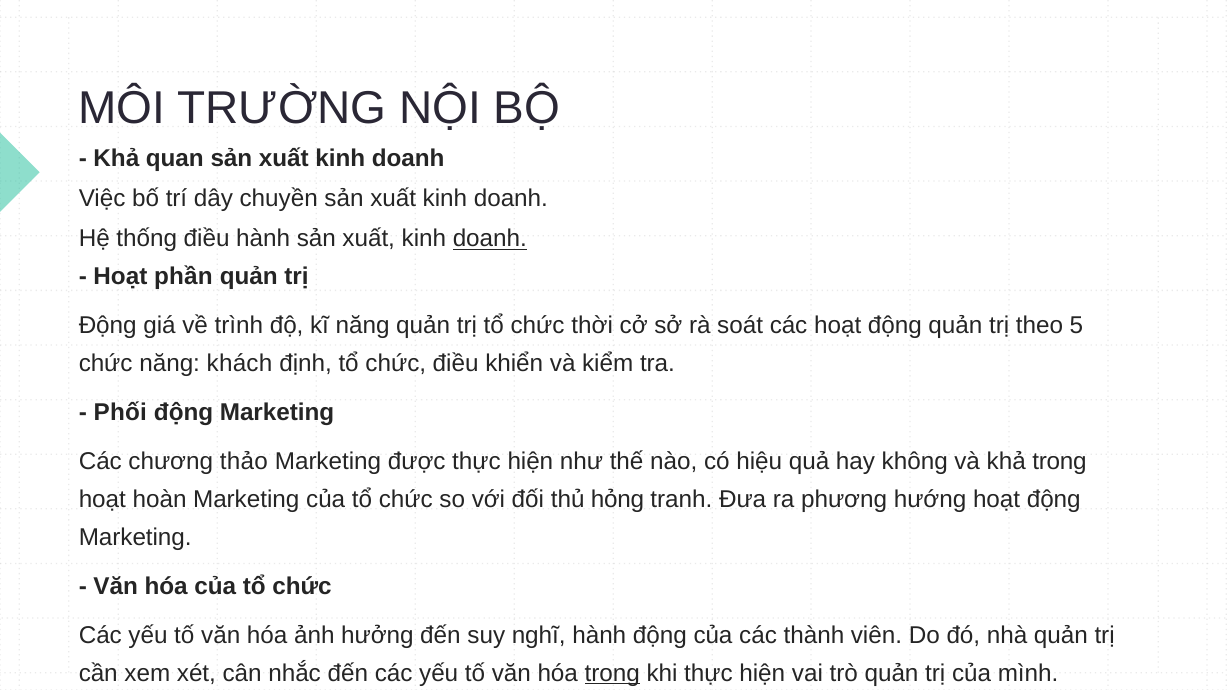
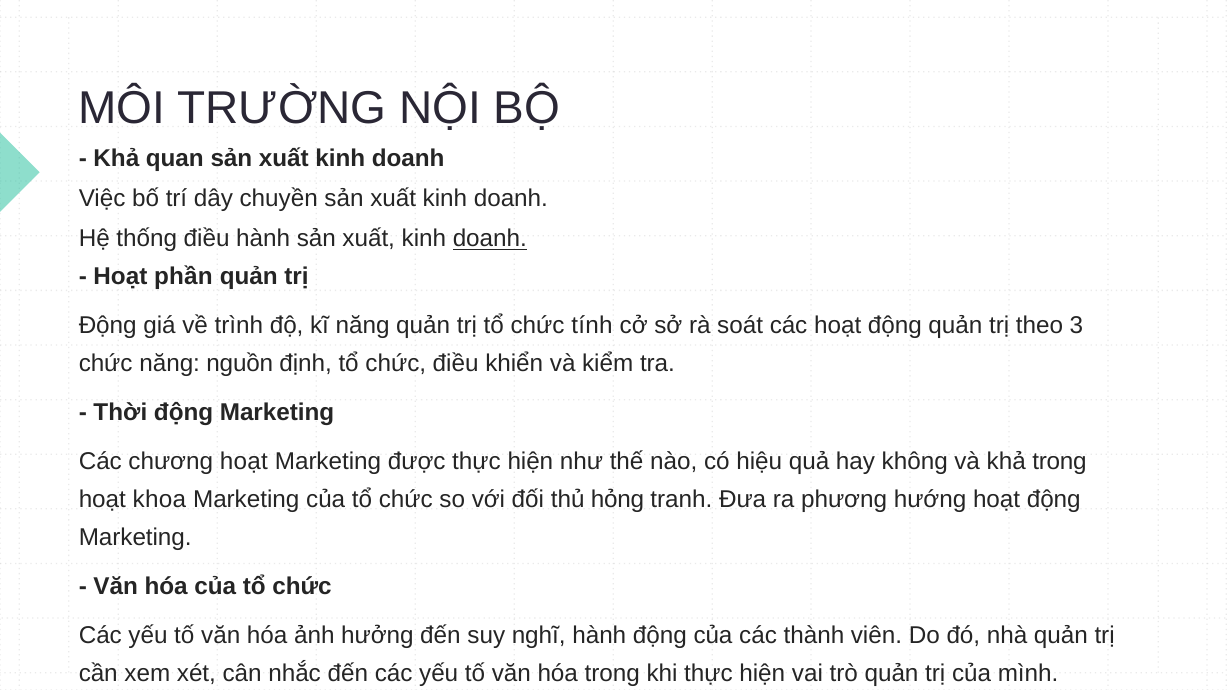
thời: thời -> tính
5: 5 -> 3
khách: khách -> nguồn
Phối: Phối -> Thời
chương thảo: thảo -> hoạt
hoàn: hoàn -> khoa
trong at (612, 674) underline: present -> none
